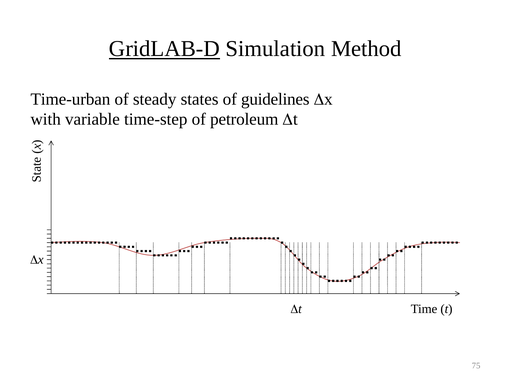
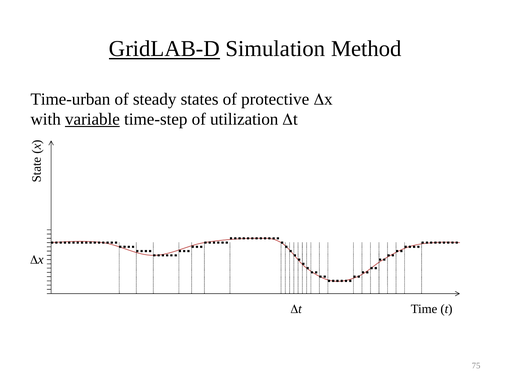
guidelines: guidelines -> protective
variable underline: none -> present
petroleum: petroleum -> utilization
